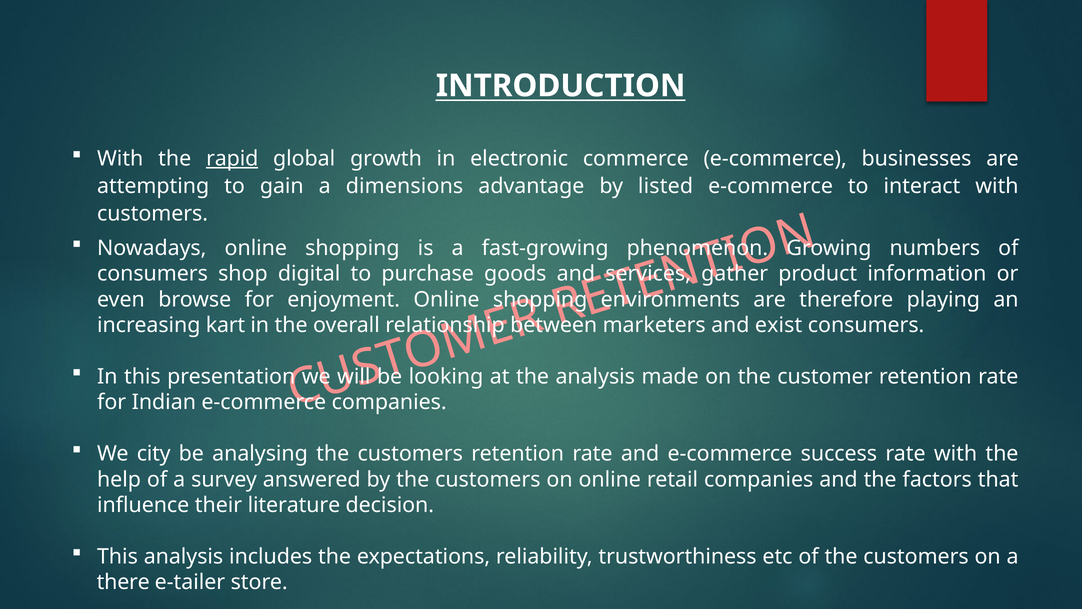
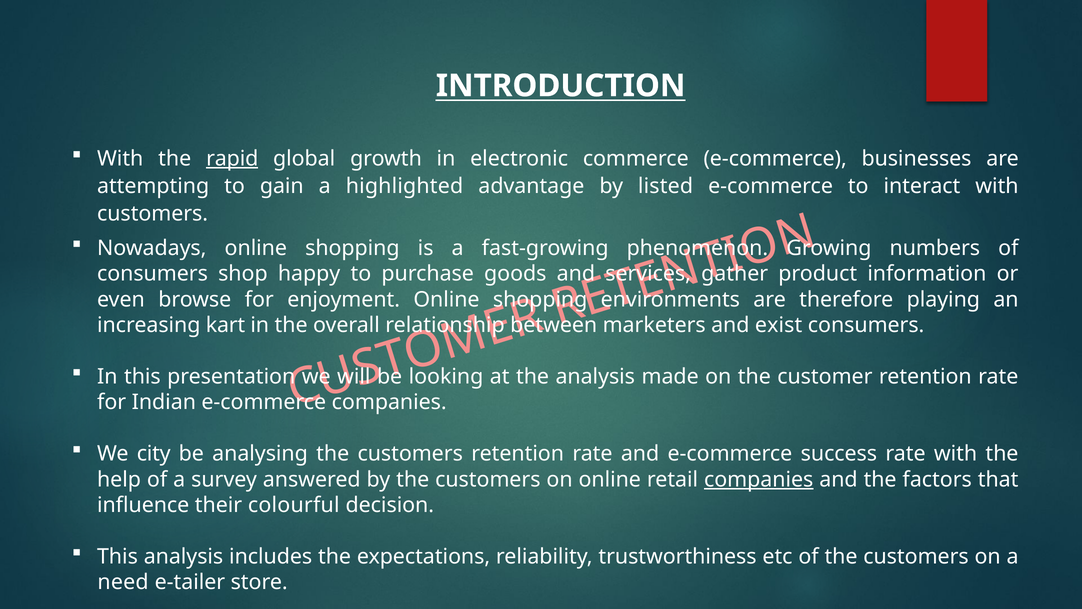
dimensions: dimensions -> highlighted
digital: digital -> happy
companies at (759, 479) underline: none -> present
literature: literature -> colourful
there: there -> need
